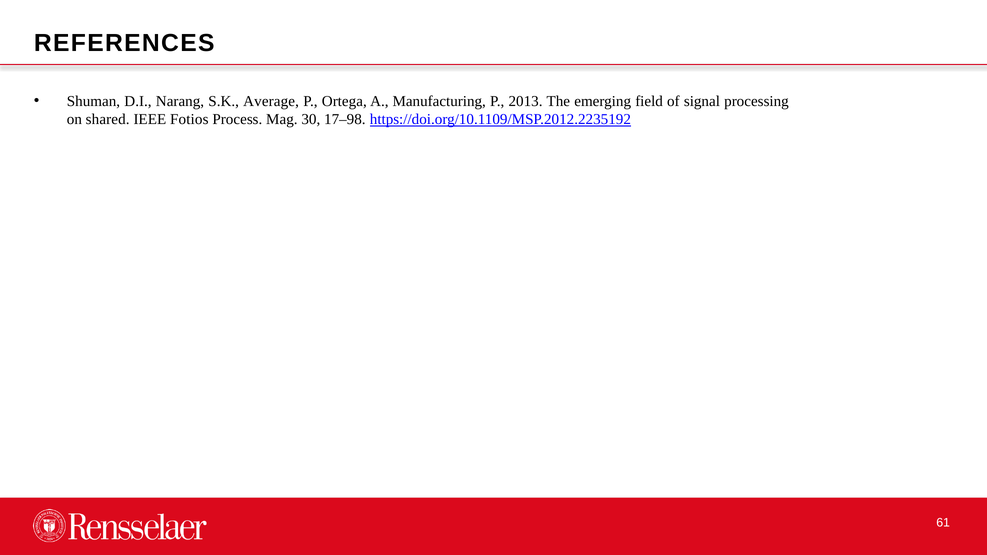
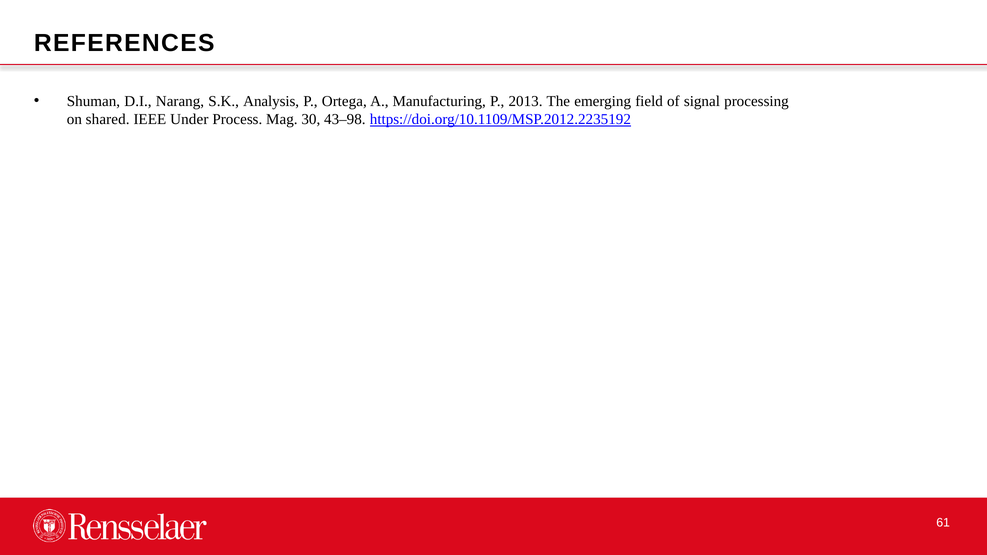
Average: Average -> Analysis
Fotios: Fotios -> Under
17–98: 17–98 -> 43–98
